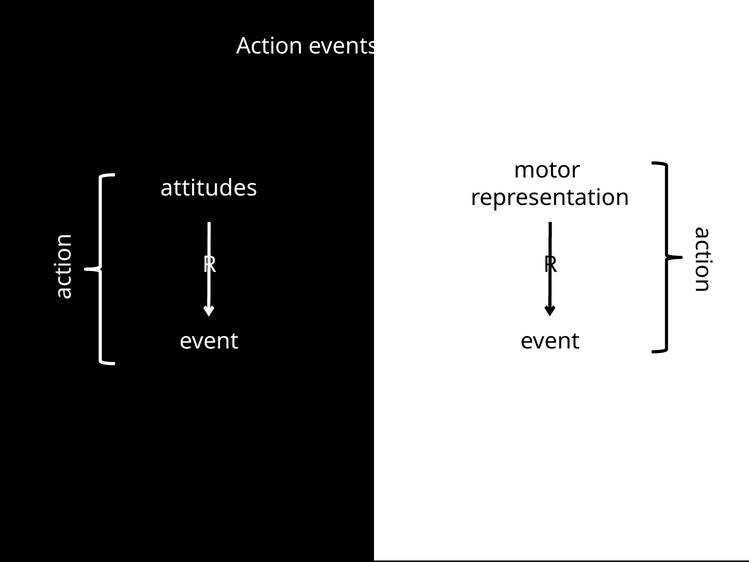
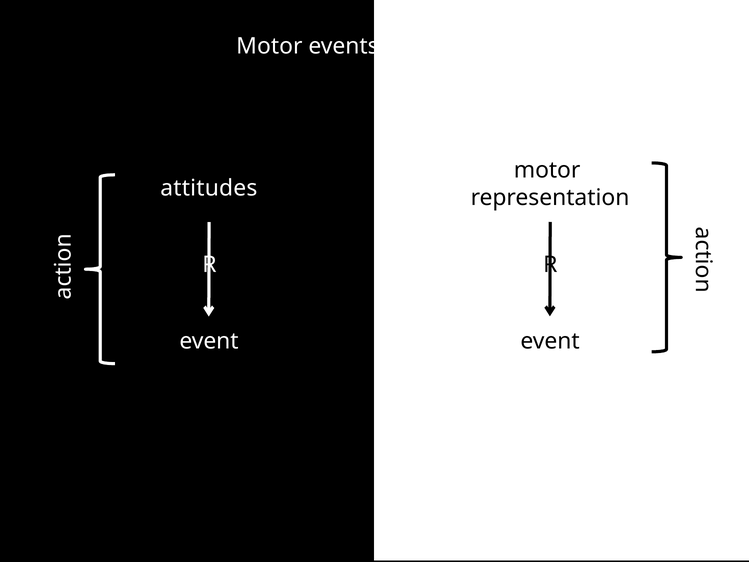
Action at (270, 46): Action -> Motor
